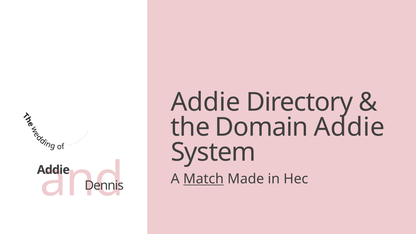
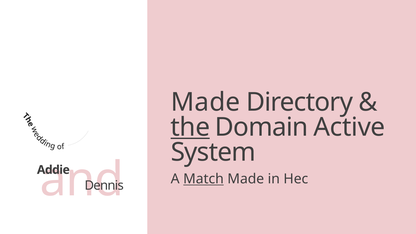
Addie at (206, 102): Addie -> Made
the underline: none -> present
Domain Addie: Addie -> Active
